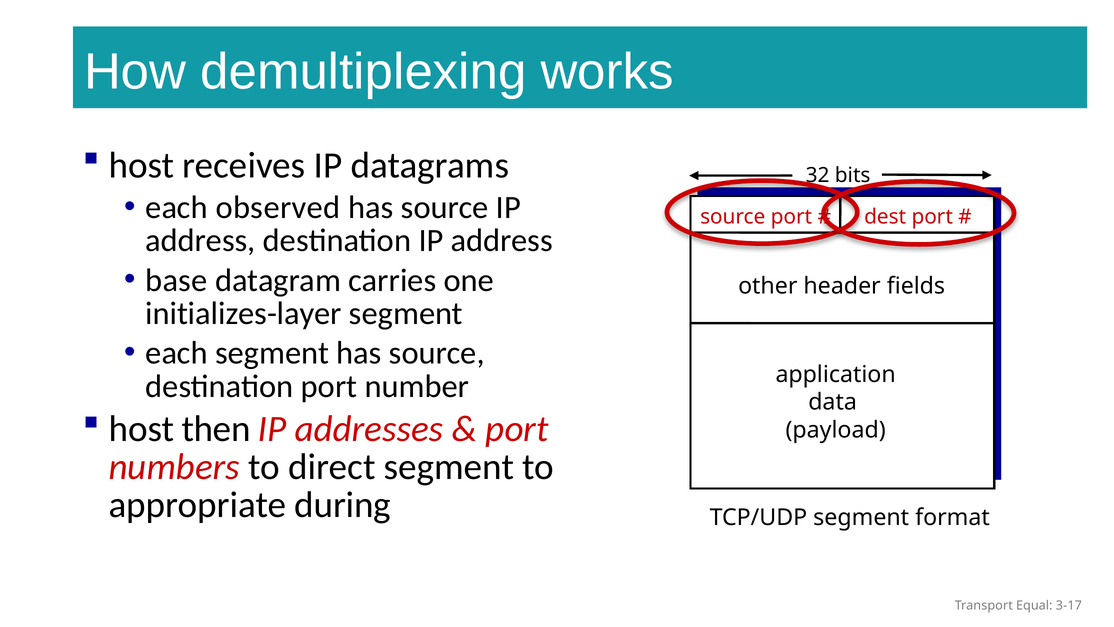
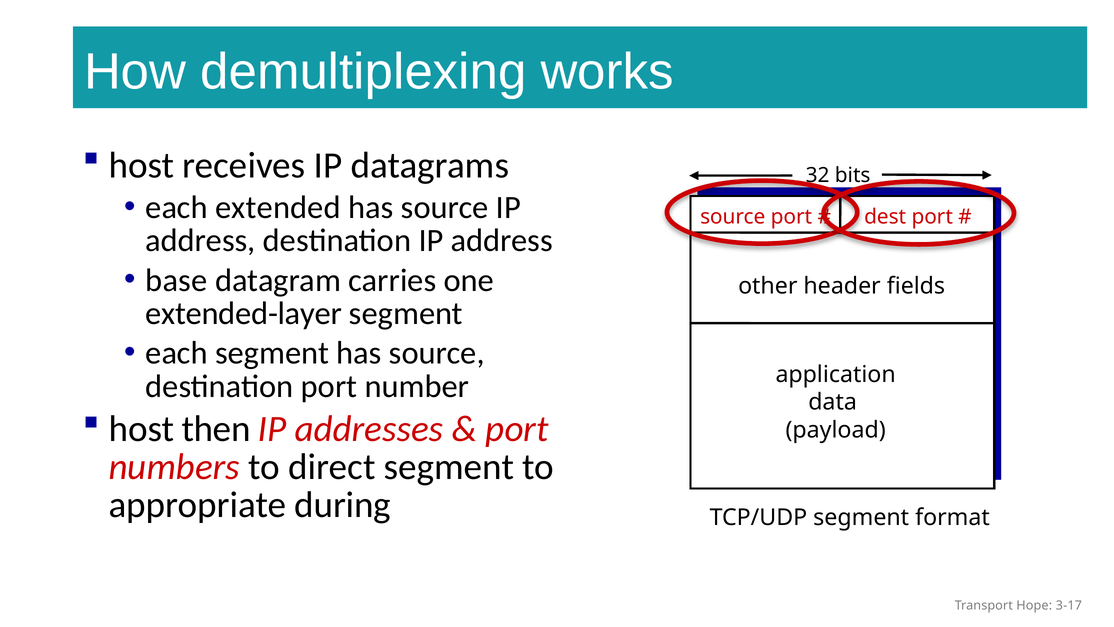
observed: observed -> extended
initializes-layer: initializes-layer -> extended-layer
Equal: Equal -> Hope
